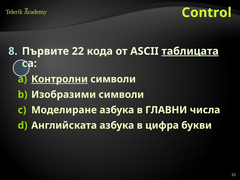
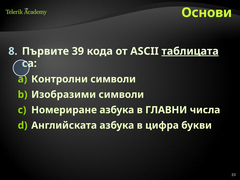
Control: Control -> Основи
22: 22 -> 39
Контролни underline: present -> none
Моделиране: Моделиране -> Номериране
